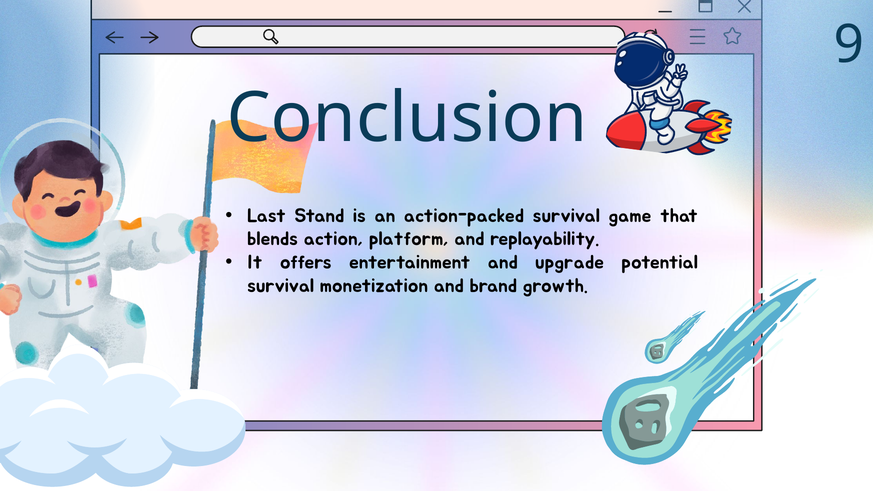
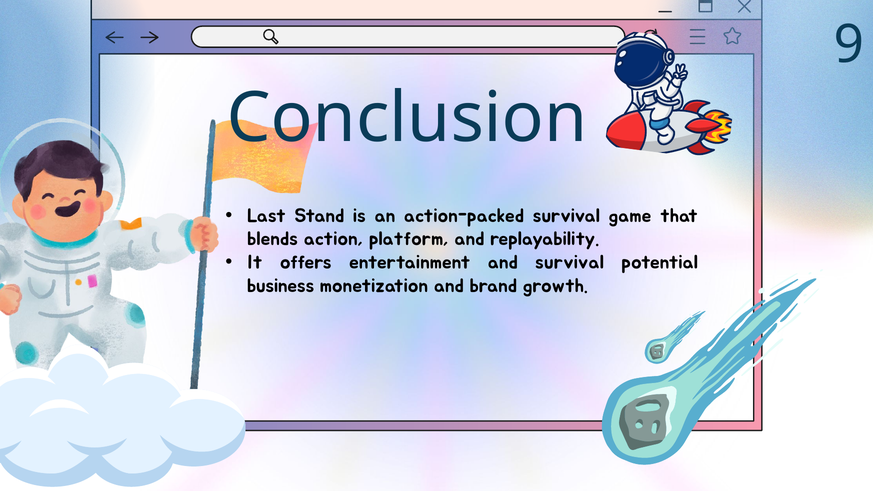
and upgrade: upgrade -> survival
survival at (281, 286): survival -> business
